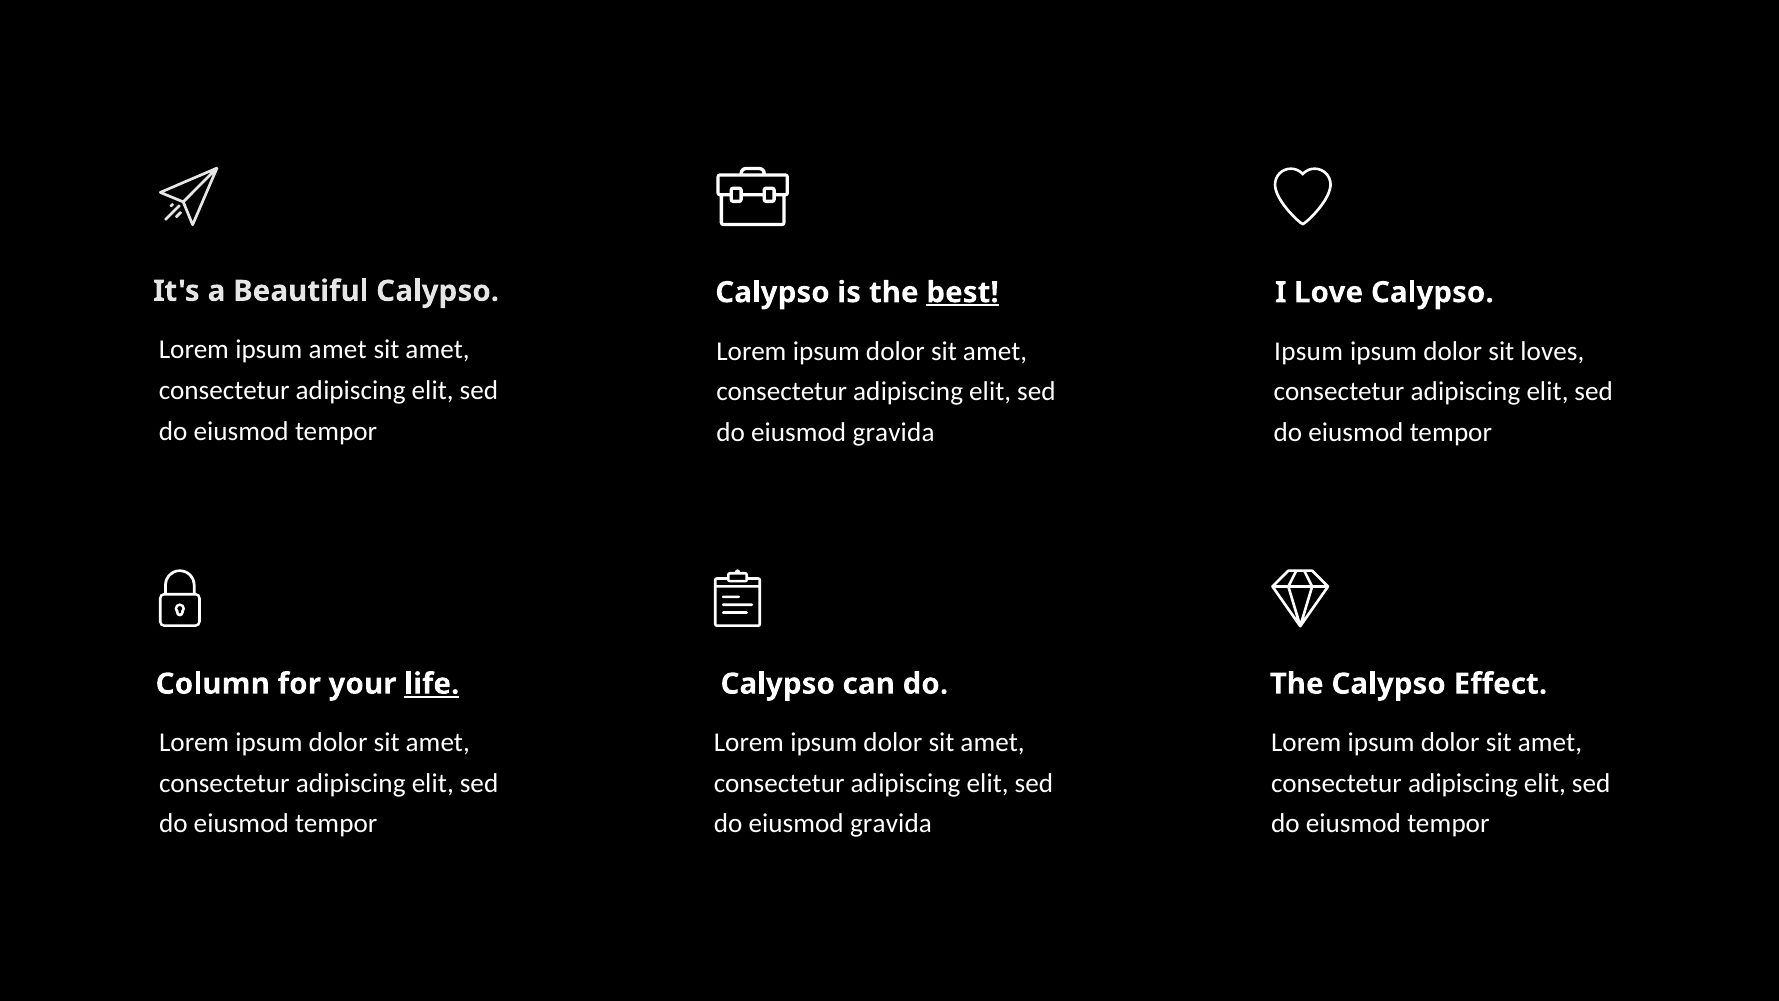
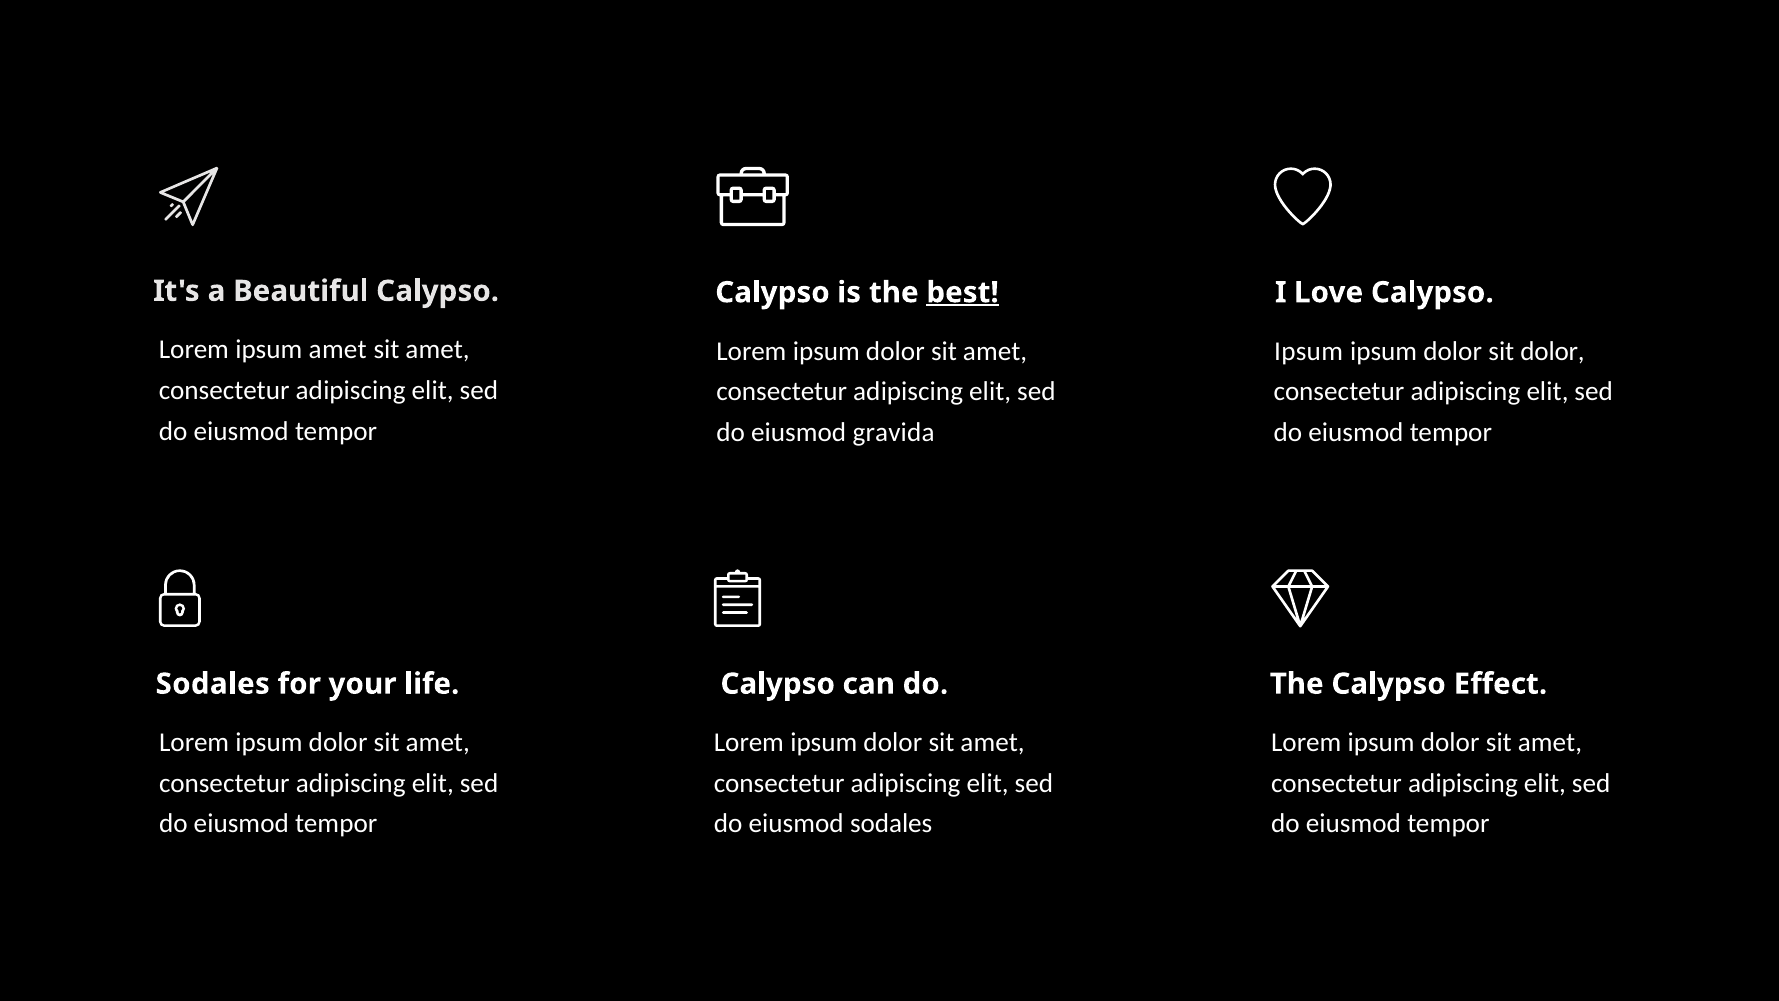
sit loves: loves -> dolor
Column at (213, 684): Column -> Sodales
life underline: present -> none
gravida at (891, 824): gravida -> sodales
